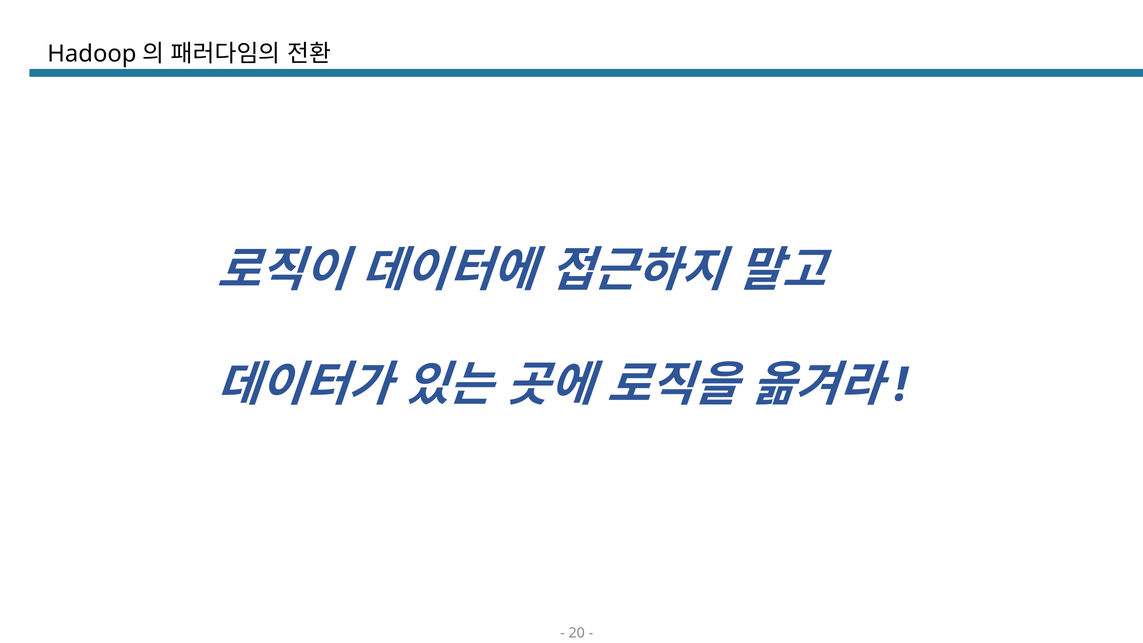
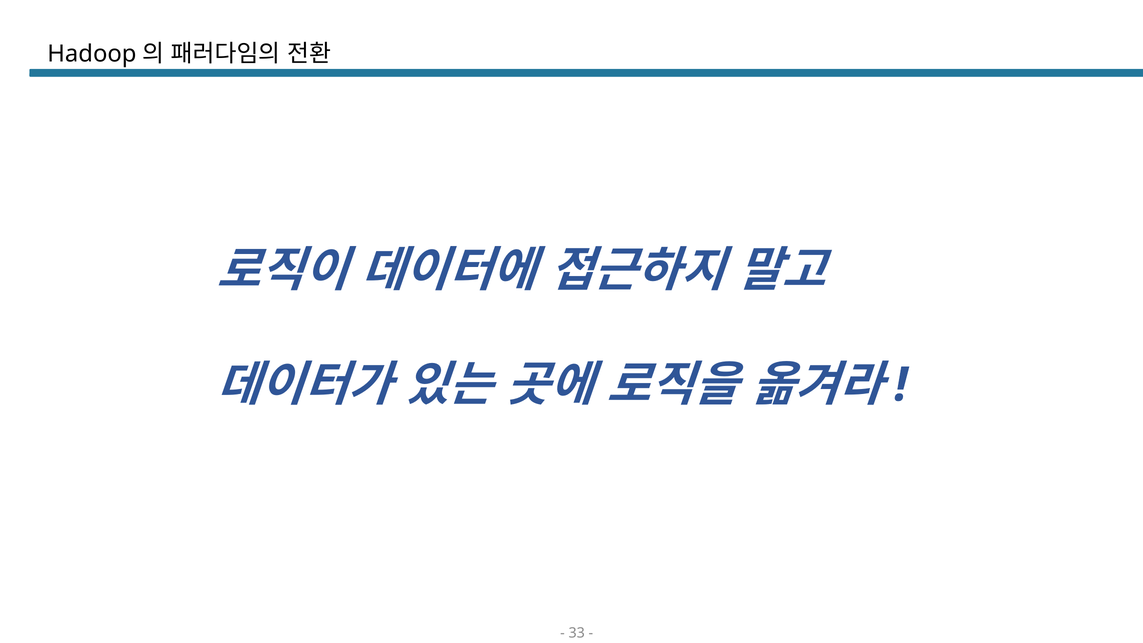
20: 20 -> 33
